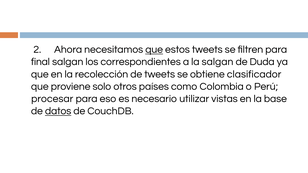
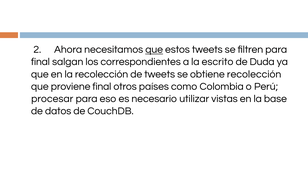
la salgan: salgan -> escrito
obtiene clasificador: clasificador -> recolección
proviene solo: solo -> final
datos underline: present -> none
